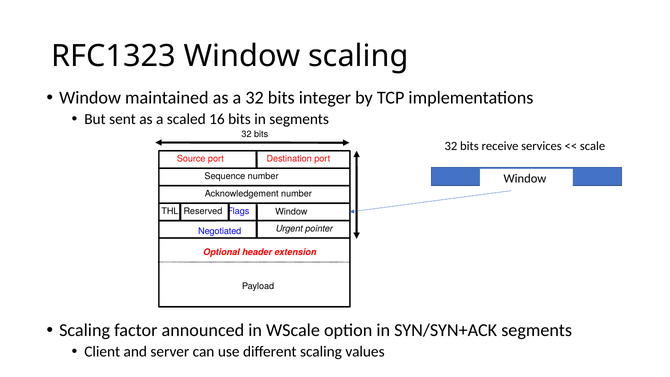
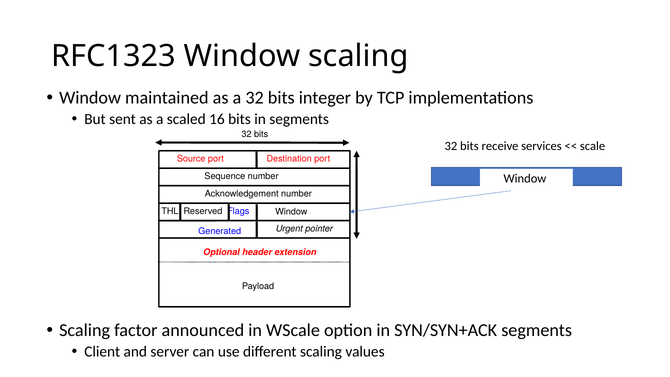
Negotiated: Negotiated -> Generated
